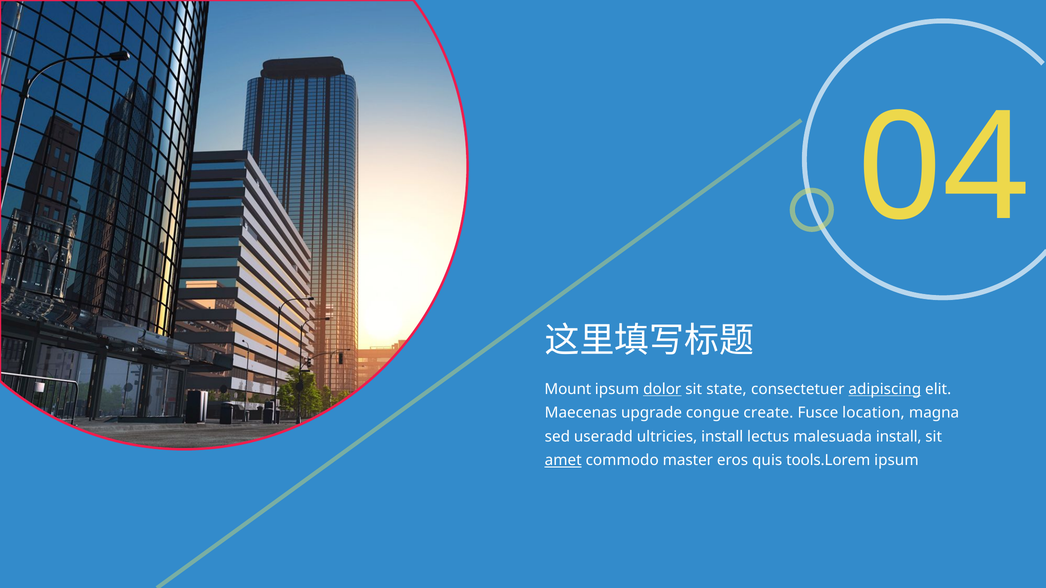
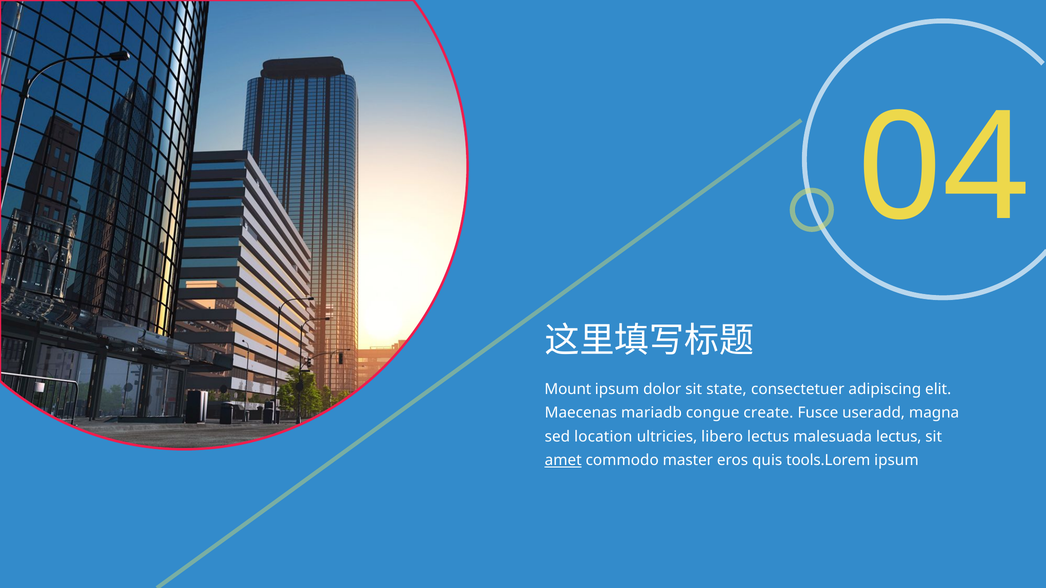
dolor underline: present -> none
adipiscing underline: present -> none
upgrade: upgrade -> mariadb
location: location -> useradd
useradd: useradd -> location
ultricies install: install -> libero
malesuada install: install -> lectus
